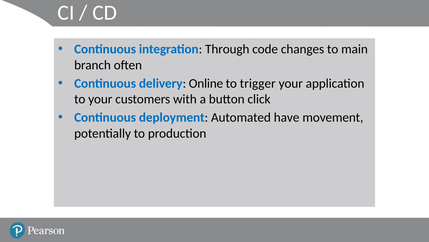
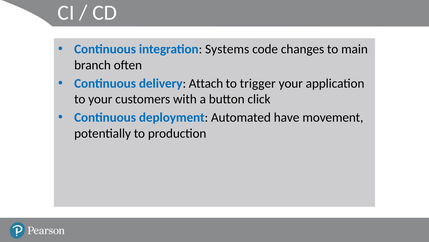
Through: Through -> Systems
Online: Online -> Attach
